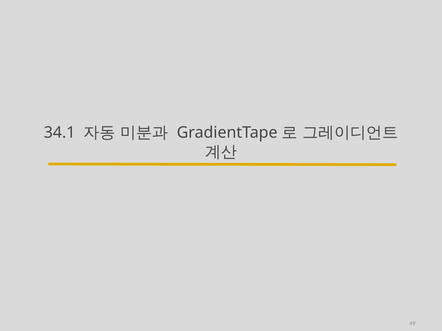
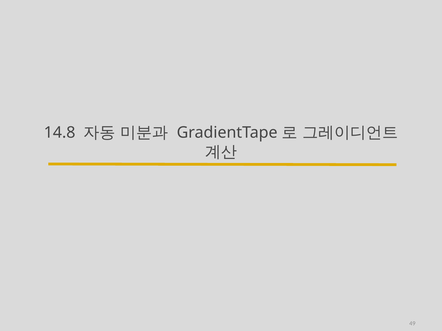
34.1: 34.1 -> 14.8
